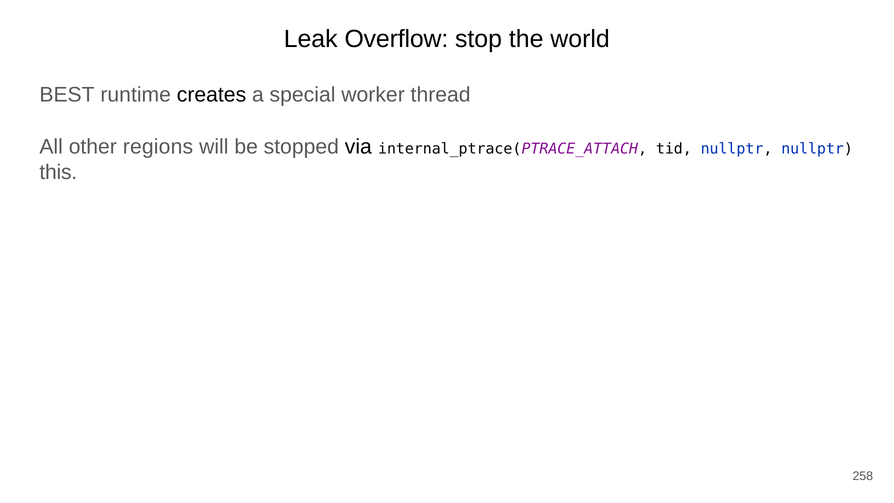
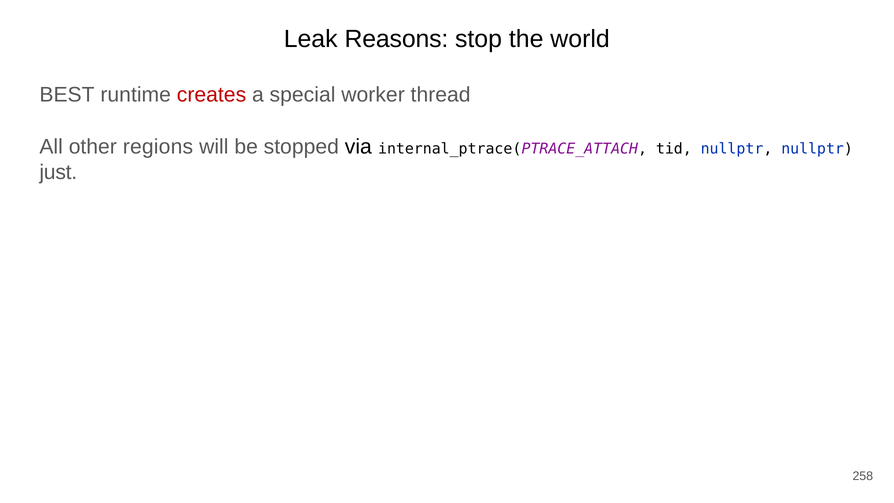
Overflow: Overflow -> Reasons
creates colour: black -> red
this: this -> just
